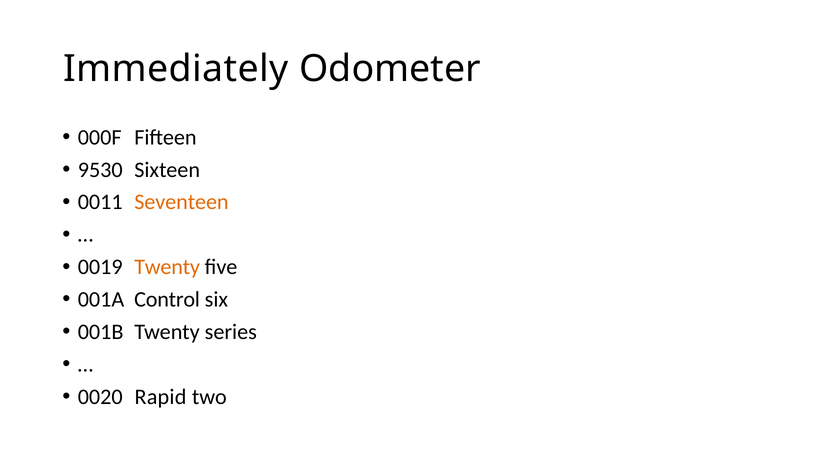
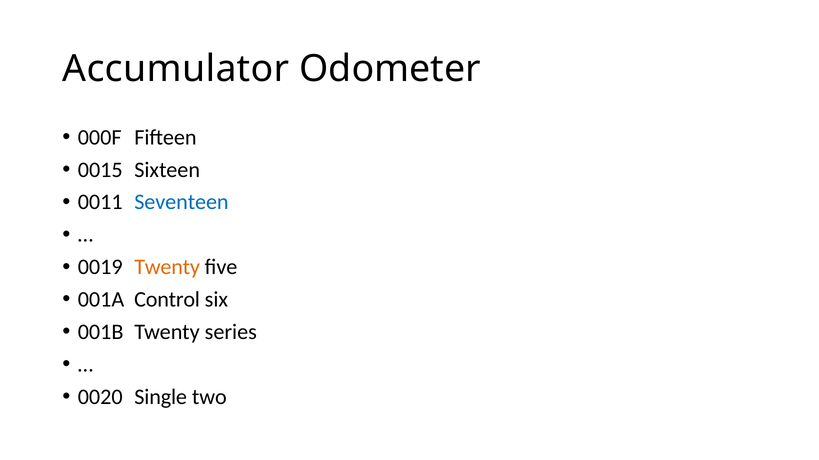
Immediately: Immediately -> Accumulator
9530: 9530 -> 0015
Seventeen colour: orange -> blue
Rapid: Rapid -> Single
